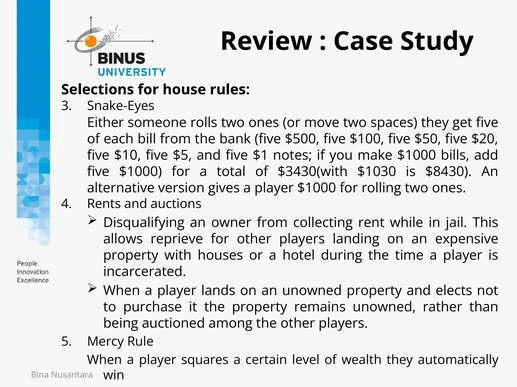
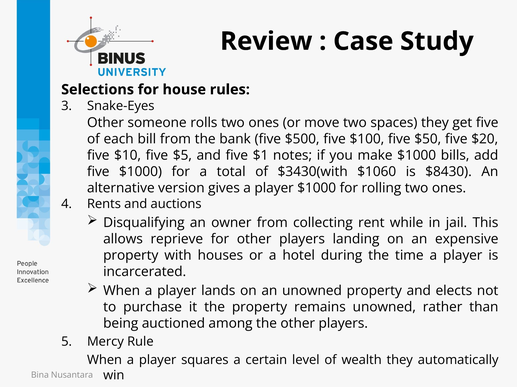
Either at (106, 123): Either -> Other
$1030: $1030 -> $1060
